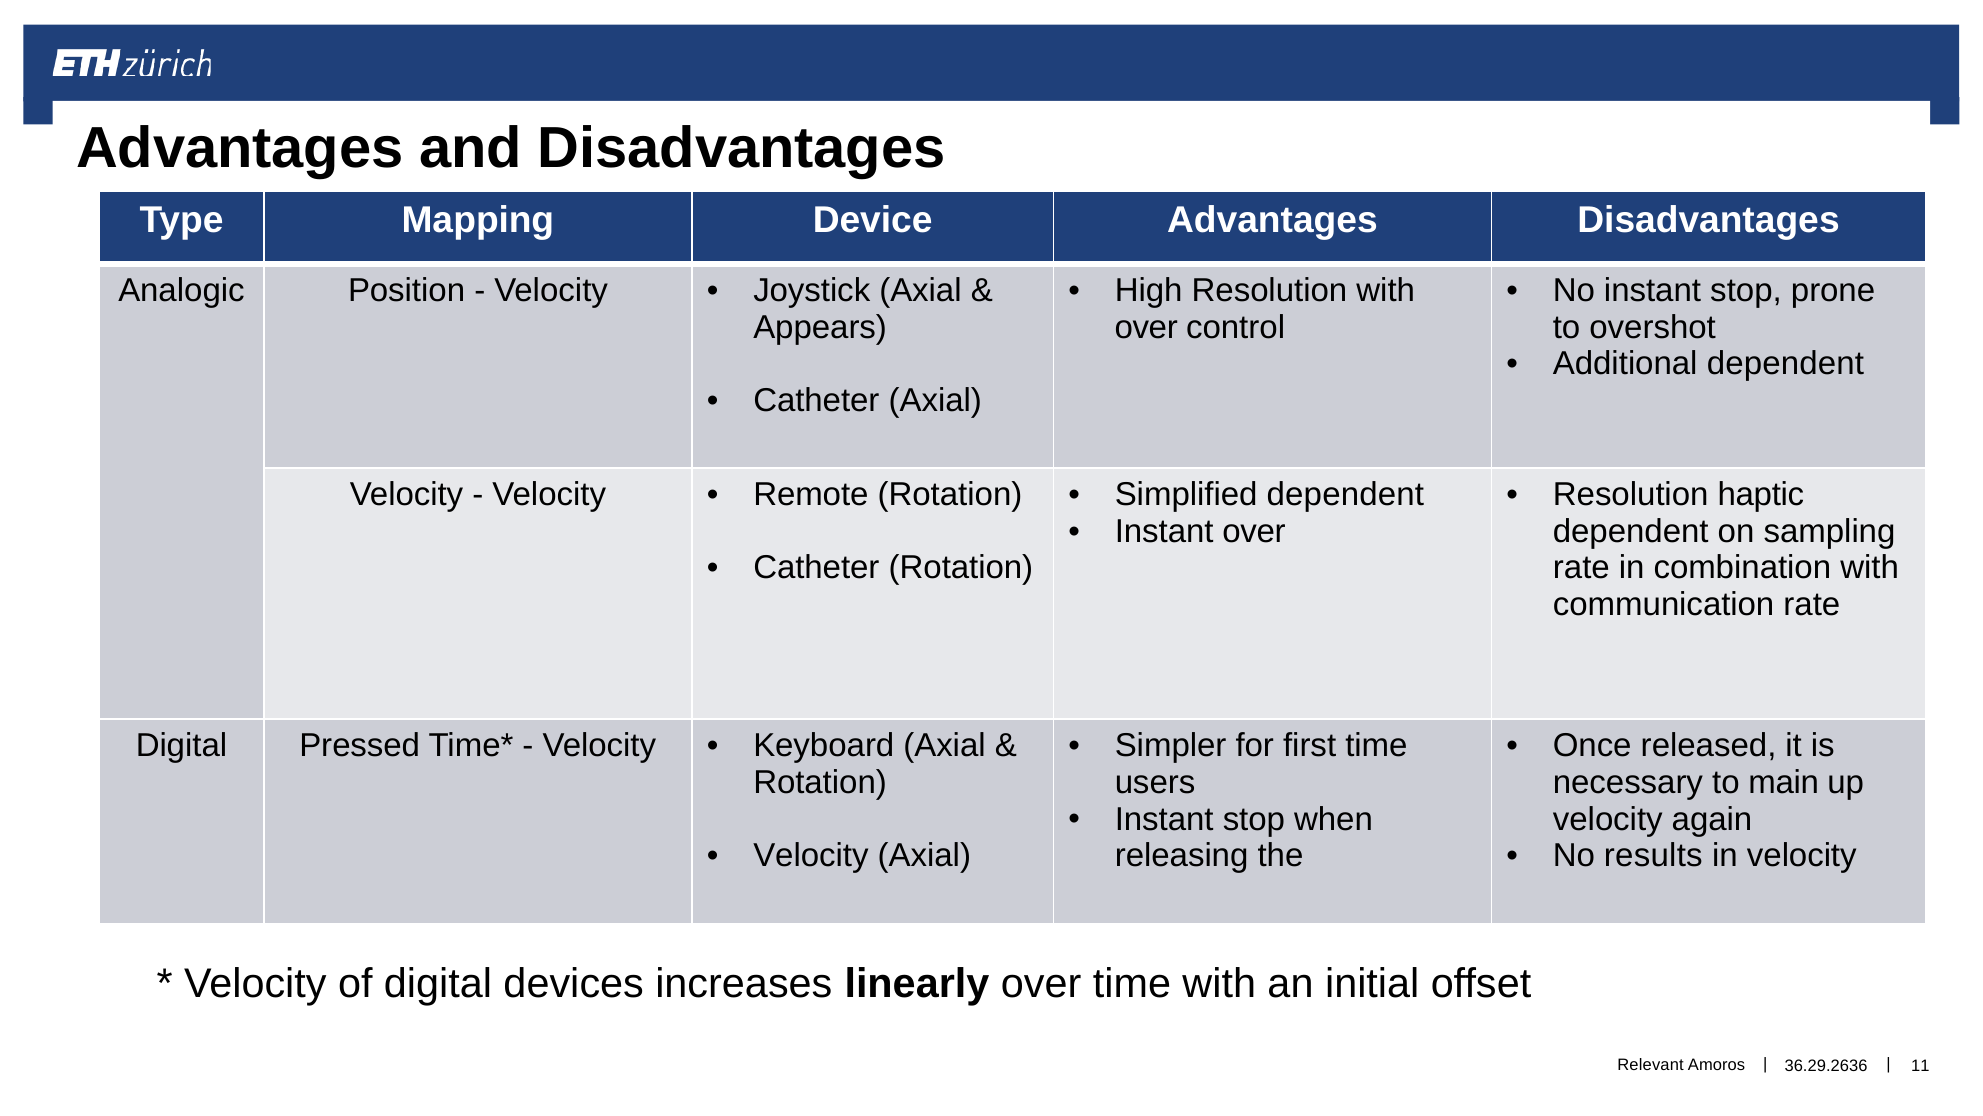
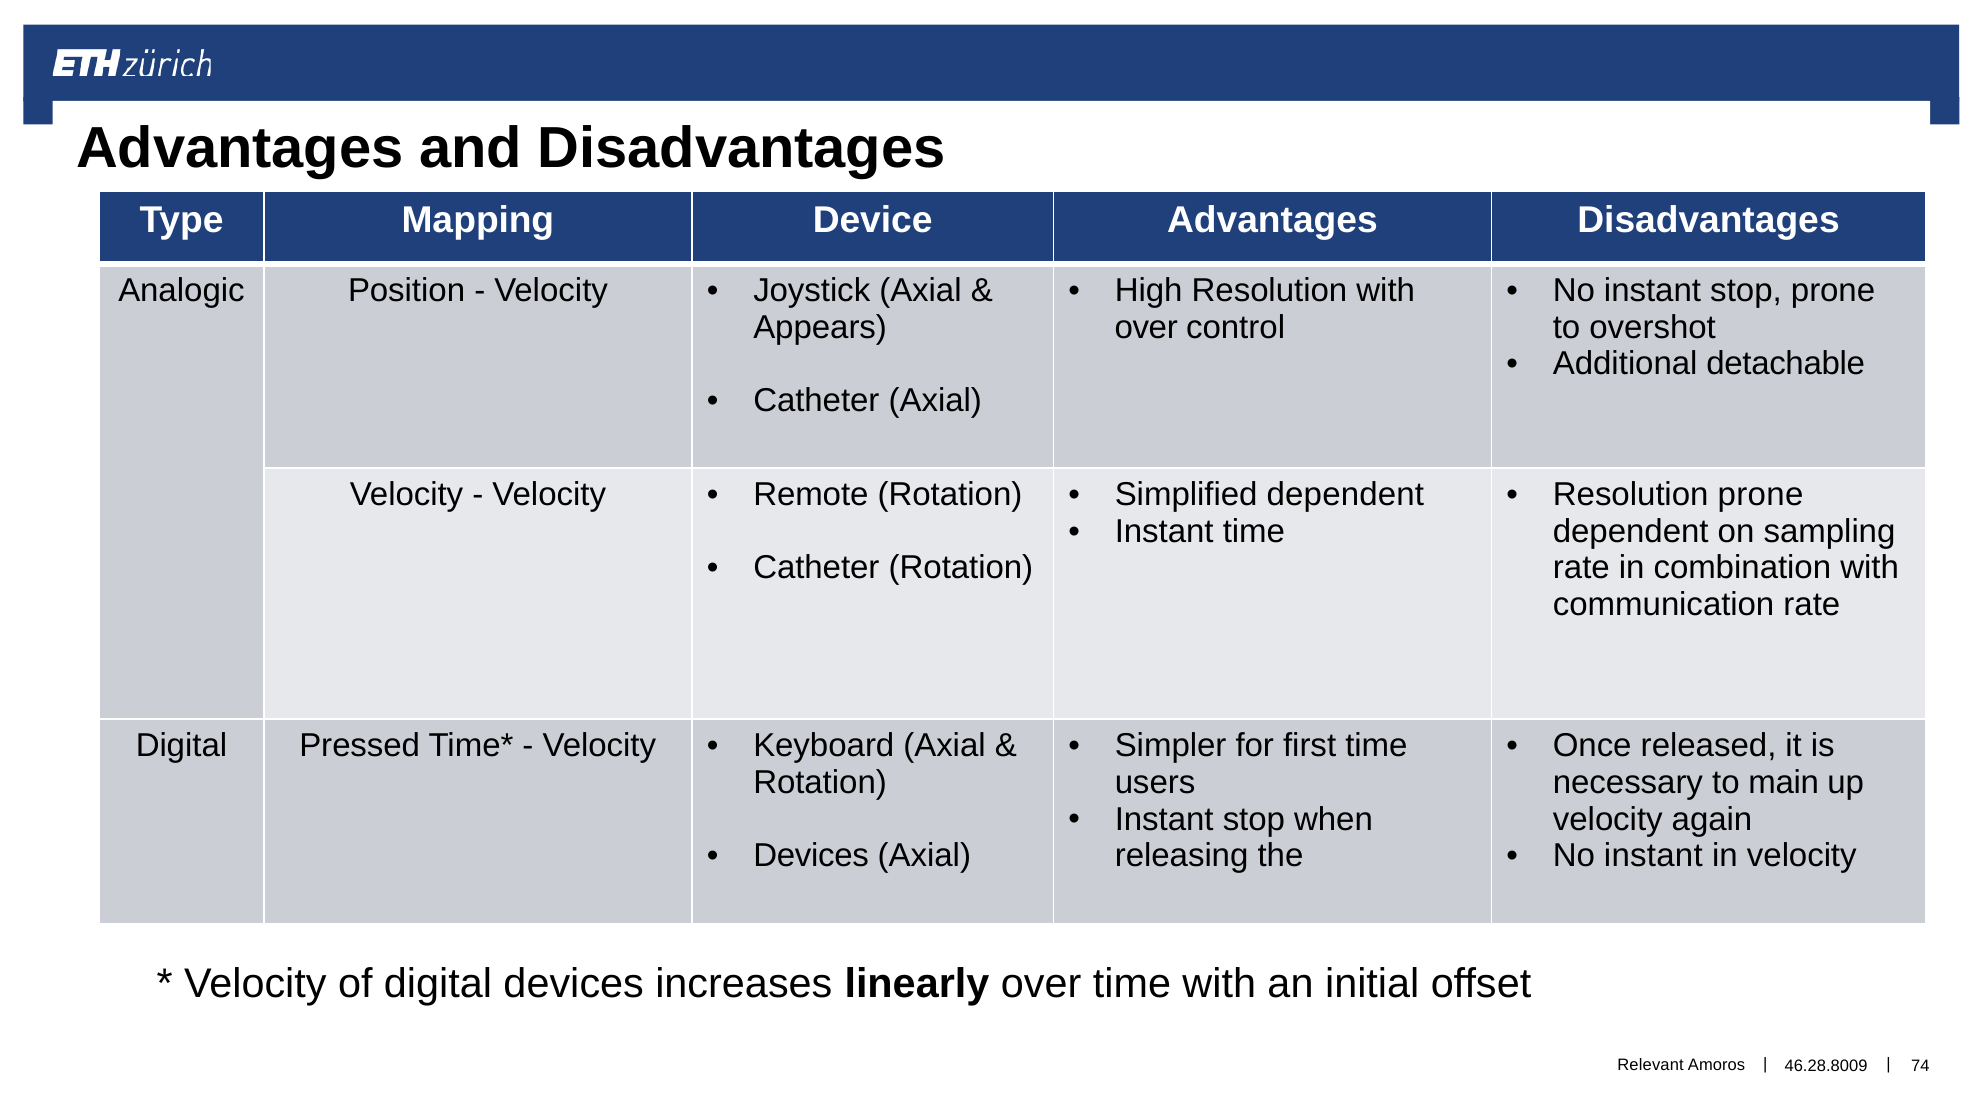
Additional dependent: dependent -> detachable
Resolution haptic: haptic -> prone
Instant over: over -> time
Velocity at (811, 856): Velocity -> Devices
results at (1653, 856): results -> instant
11: 11 -> 74
36.29.2636: 36.29.2636 -> 46.28.8009
